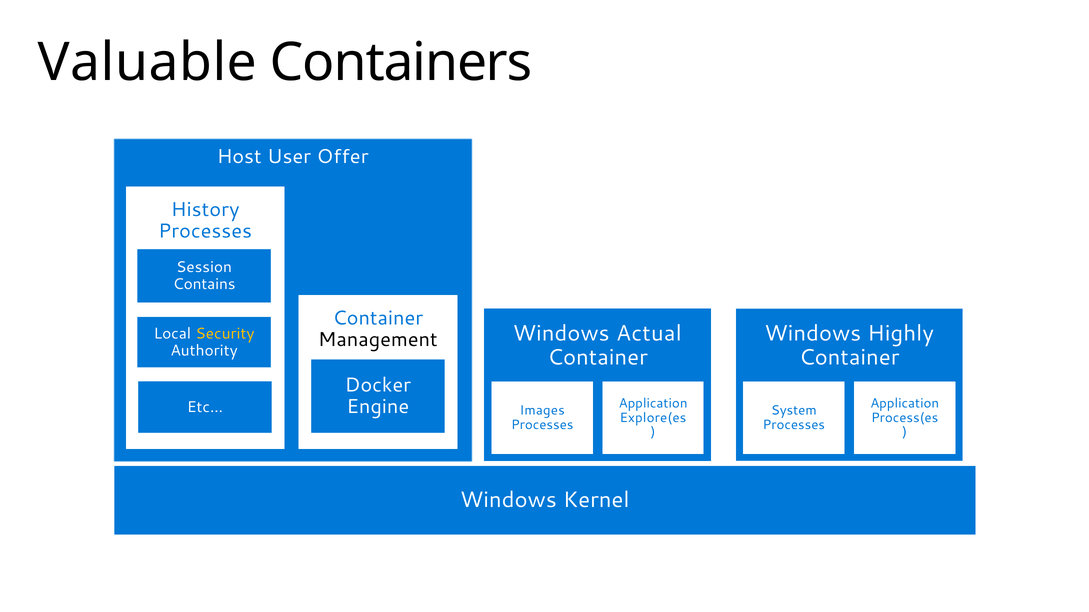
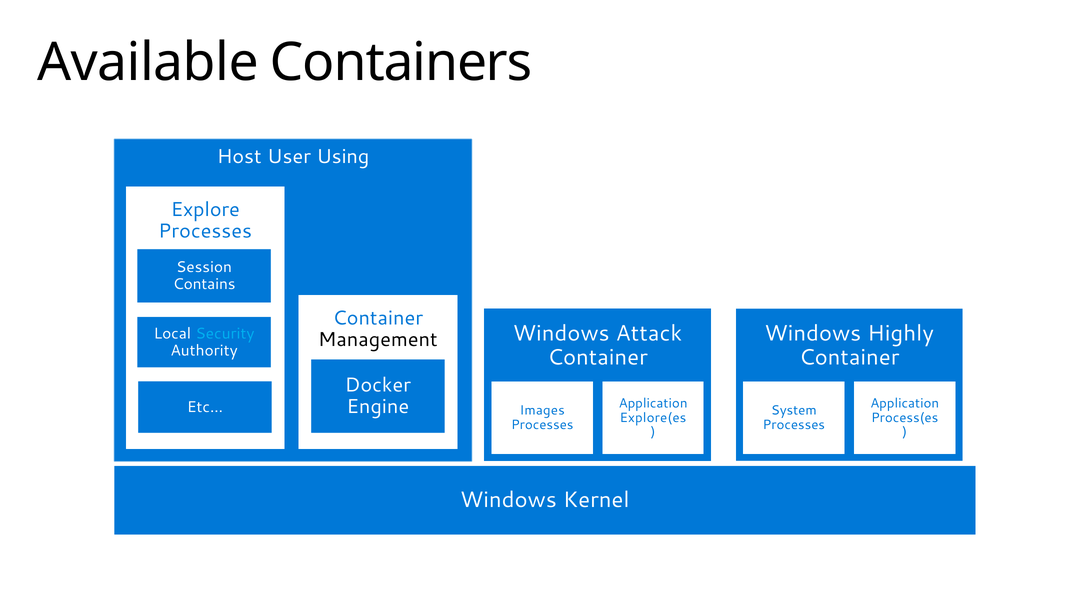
Valuable: Valuable -> Available
Offer: Offer -> Using
History: History -> Explore
Actual: Actual -> Attack
Security colour: yellow -> light blue
